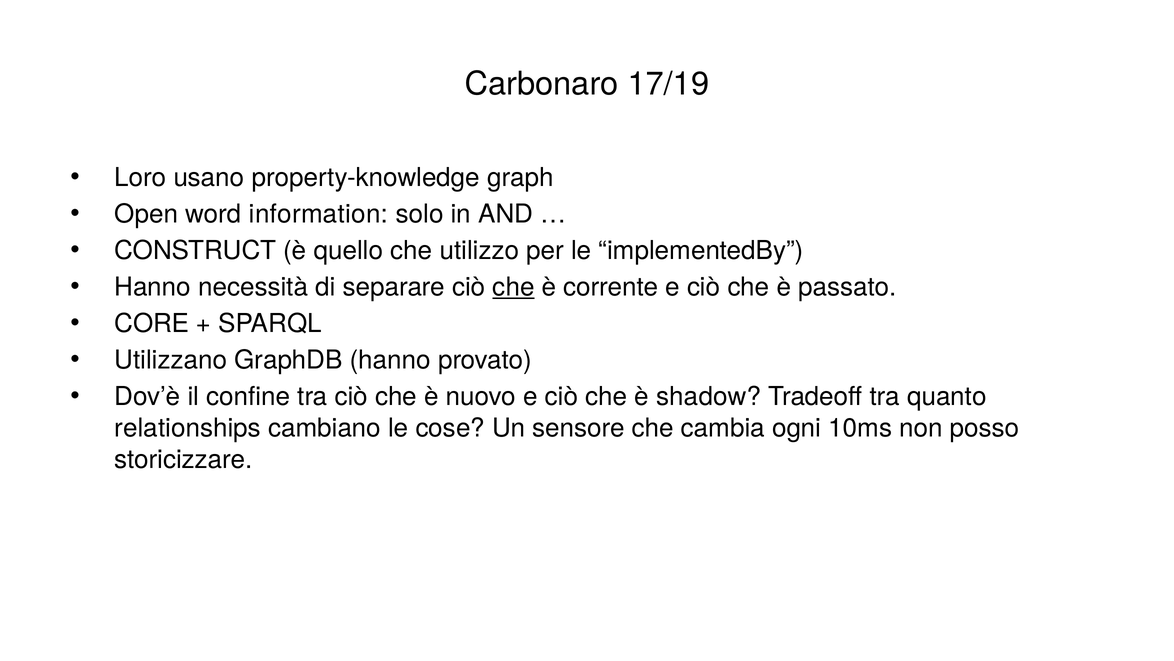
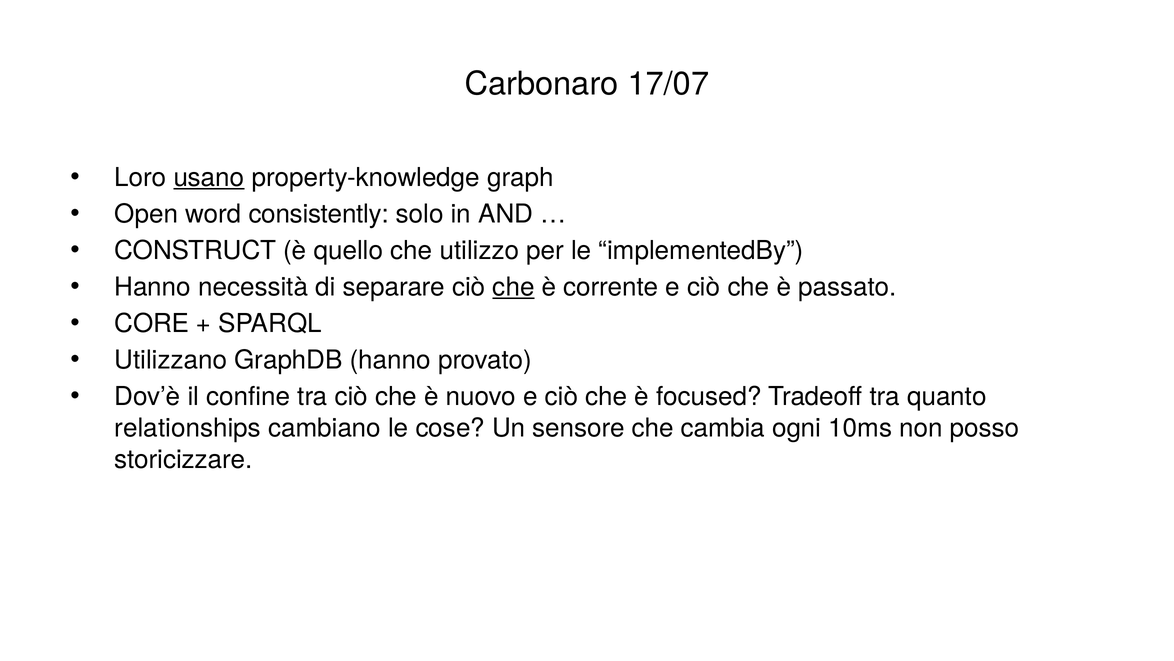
17/19: 17/19 -> 17/07
usano underline: none -> present
information: information -> consistently
shadow: shadow -> focused
